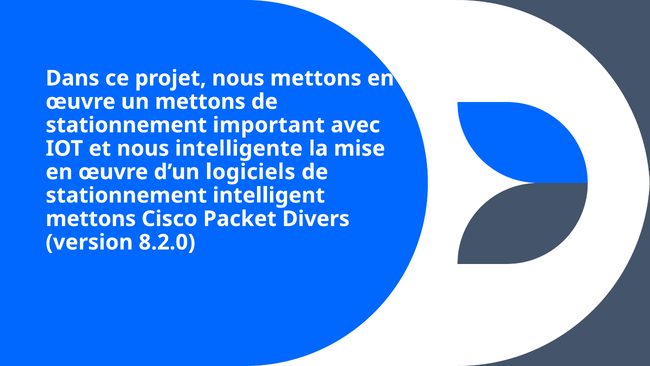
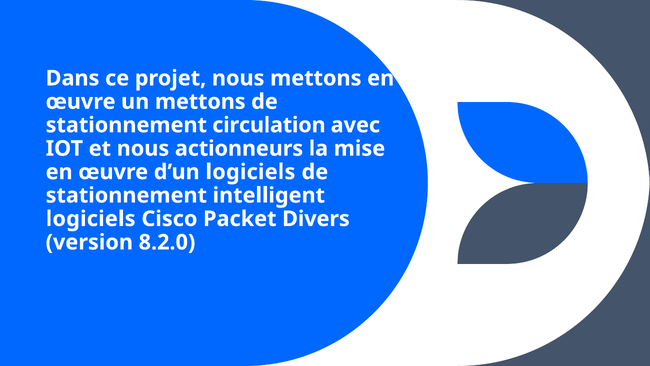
important: important -> circulation
intelligente: intelligente -> actionneurs
mettons at (91, 219): mettons -> logiciels
